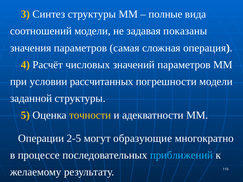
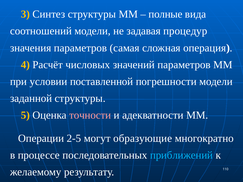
показаны: показаны -> процедур
рассчитанных: рассчитанных -> поставленной
точности colour: yellow -> pink
